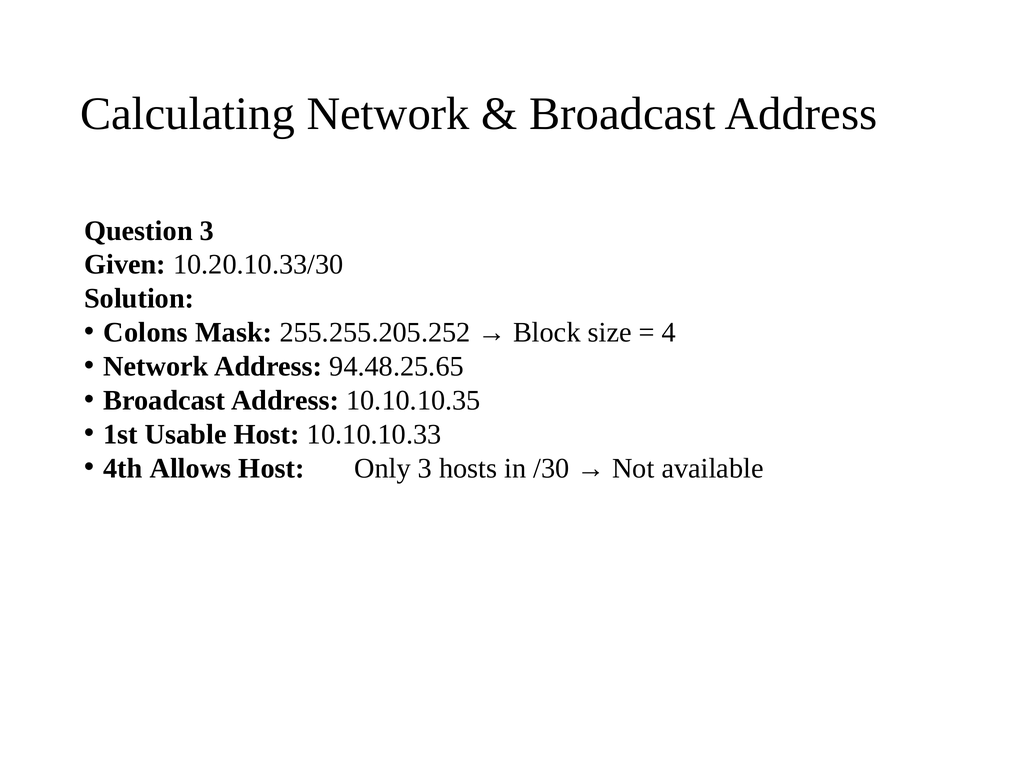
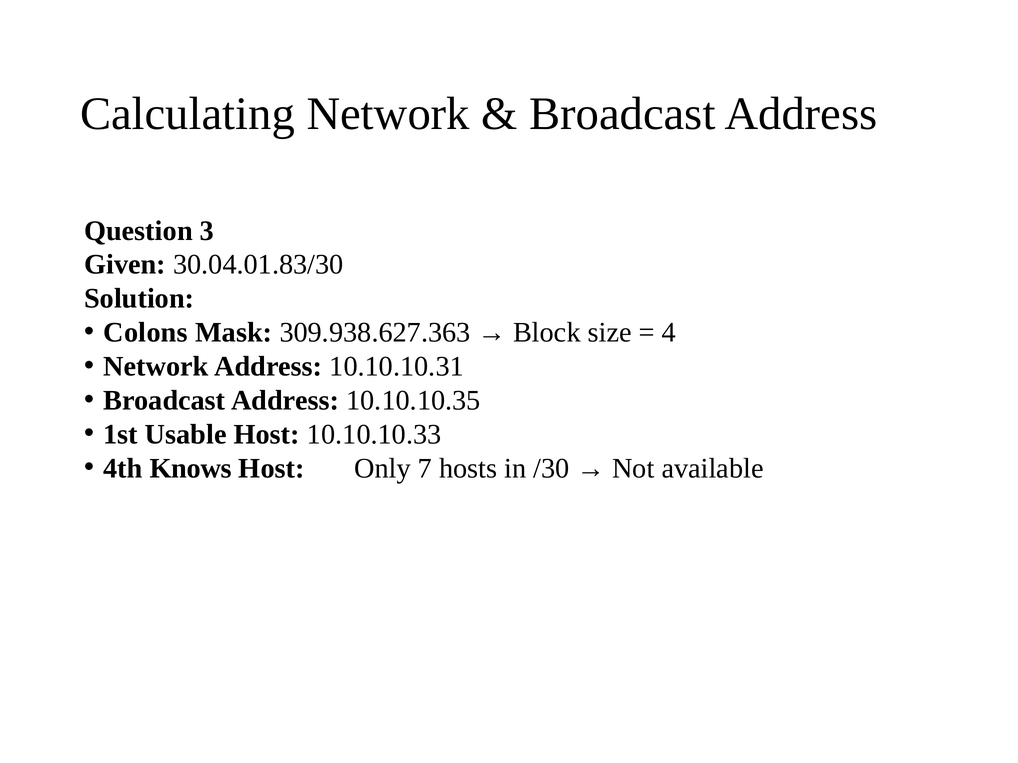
10.20.10.33/30: 10.20.10.33/30 -> 30.04.01.83/30
255.255.205.252: 255.255.205.252 -> 309.938.627.363
94.48.25.65: 94.48.25.65 -> 10.10.10.31
Allows: Allows -> Knows
Only 3: 3 -> 7
